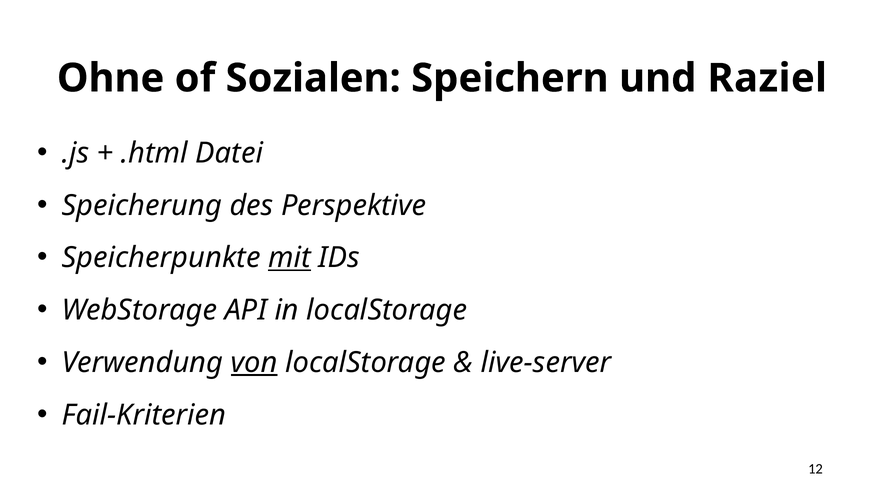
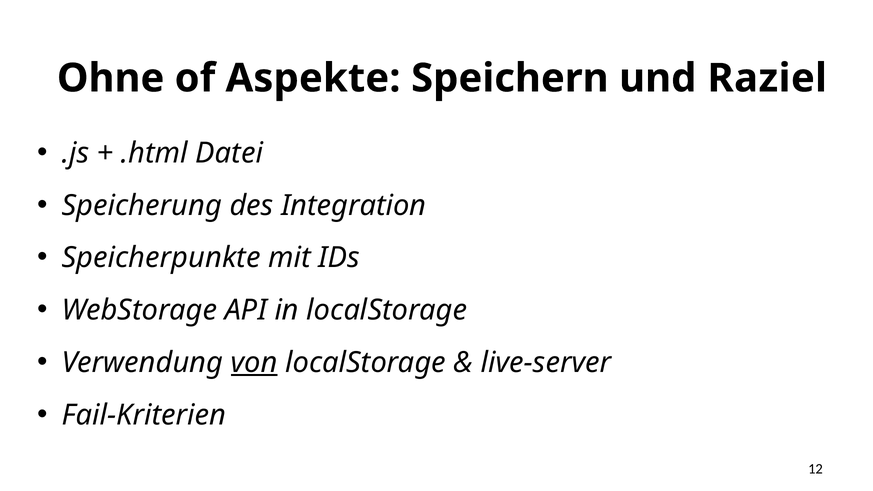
Sozialen: Sozialen -> Aspekte
Perspektive: Perspektive -> Integration
mit underline: present -> none
